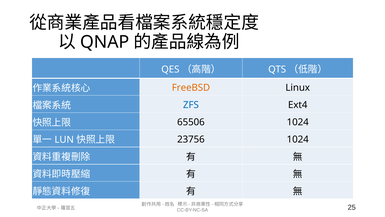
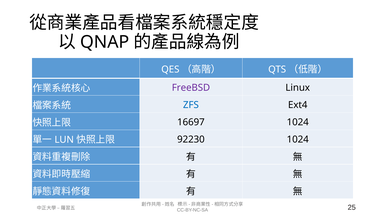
FreeBSD colour: orange -> purple
65506: 65506 -> 16697
23756: 23756 -> 92230
